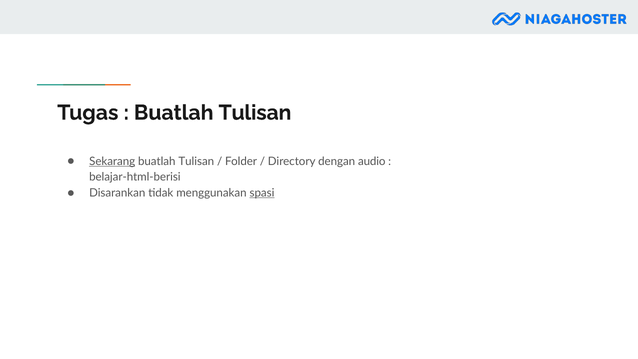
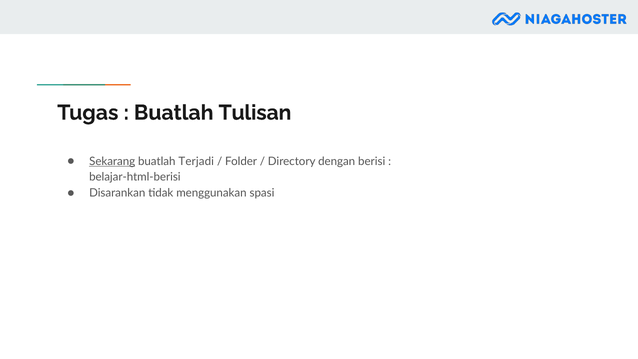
Tulisan at (196, 161): Tulisan -> Terjadi
audio: audio -> berisi
spasi underline: present -> none
